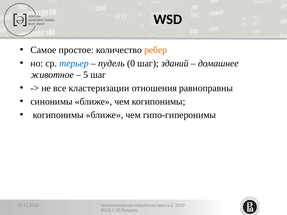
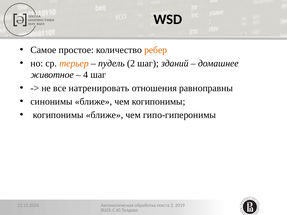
терьер colour: blue -> orange
пудель 0: 0 -> 2
5: 5 -> 4
кластеризации: кластеризации -> натренировать
